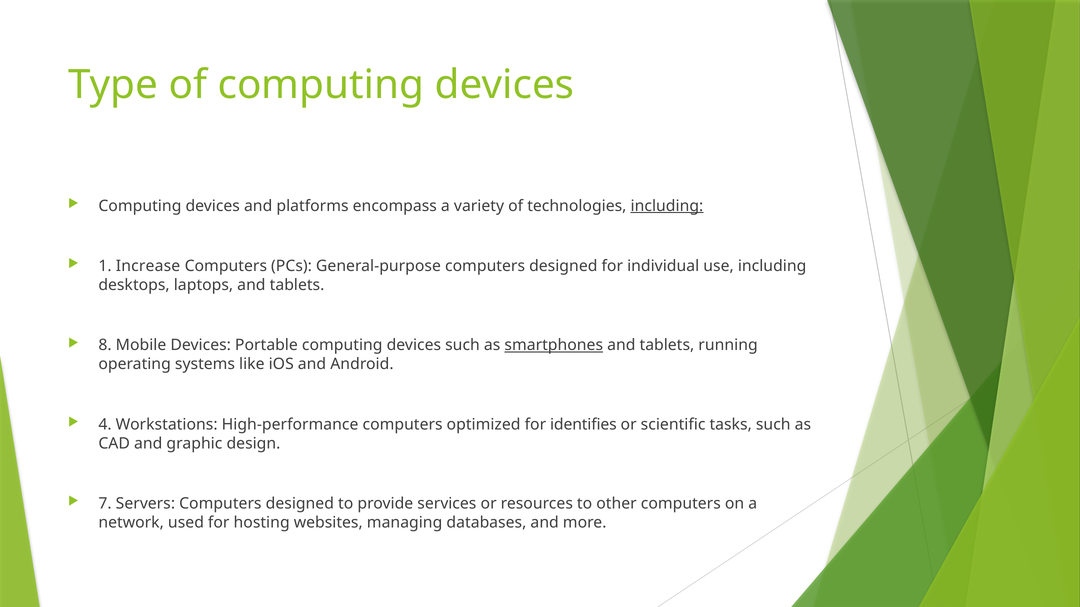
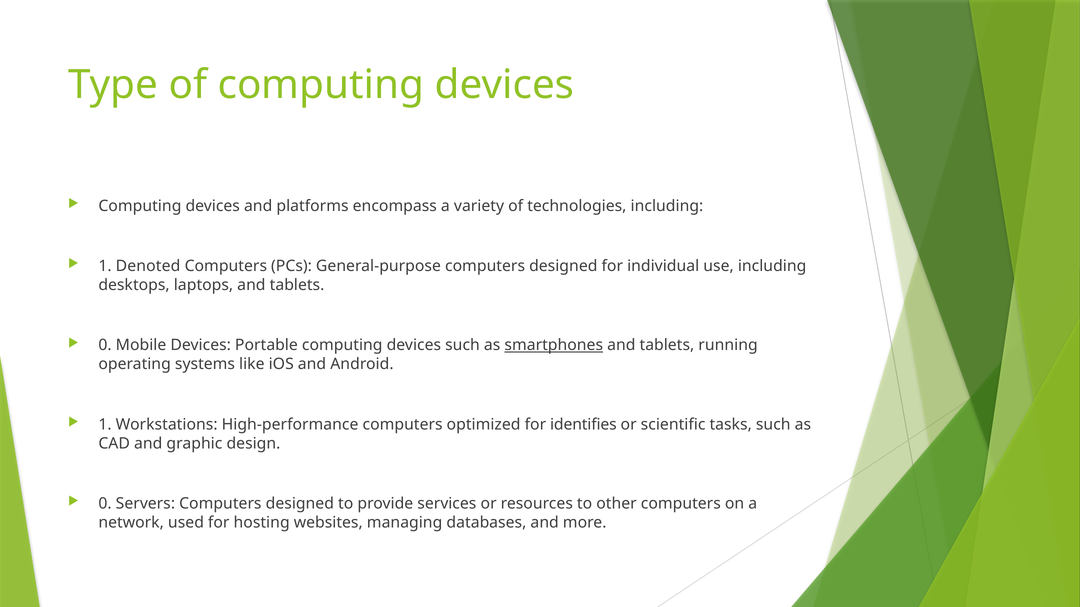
including at (667, 206) underline: present -> none
Increase: Increase -> Denoted
8 at (105, 346): 8 -> 0
4 at (105, 425): 4 -> 1
7 at (105, 504): 7 -> 0
